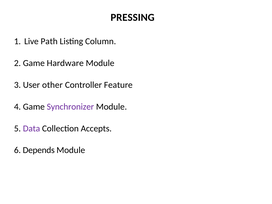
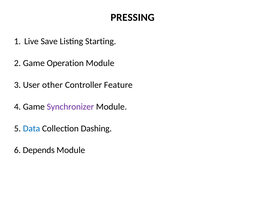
Path: Path -> Save
Column: Column -> Starting
Hardware: Hardware -> Operation
Data colour: purple -> blue
Accepts: Accepts -> Dashing
